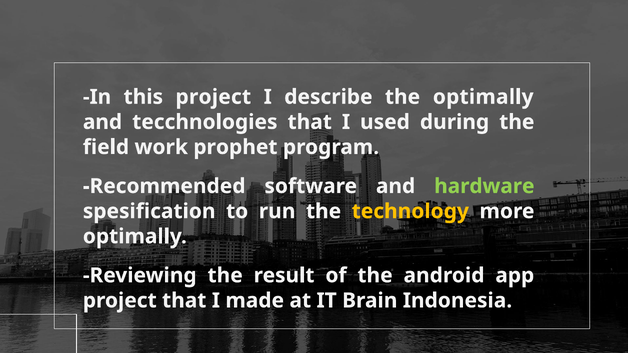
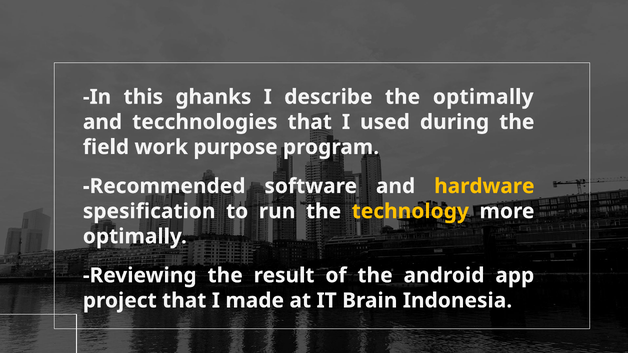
this project: project -> ghanks
prophet: prophet -> purpose
hardware colour: light green -> yellow
